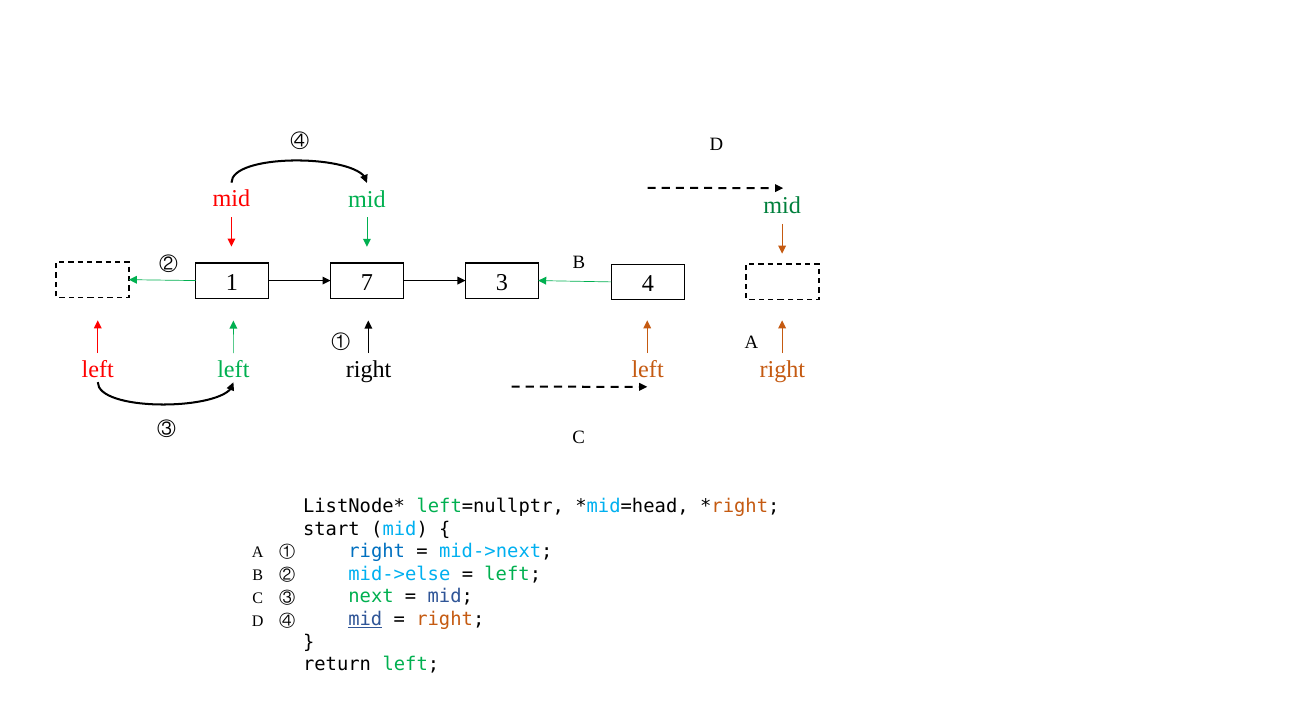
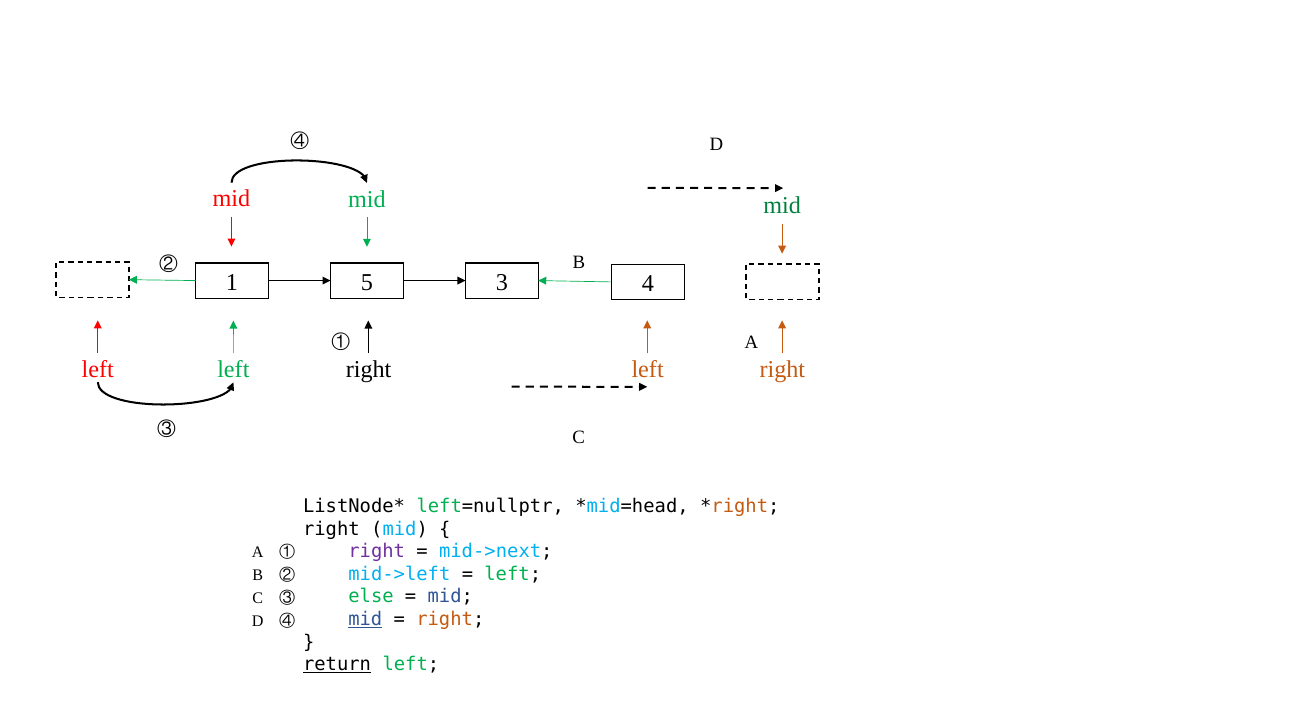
7: 7 -> 5
start at (331, 529): start -> right
right at (377, 551) colour: blue -> purple
mid->else: mid->else -> mid->left
next: next -> else
return underline: none -> present
